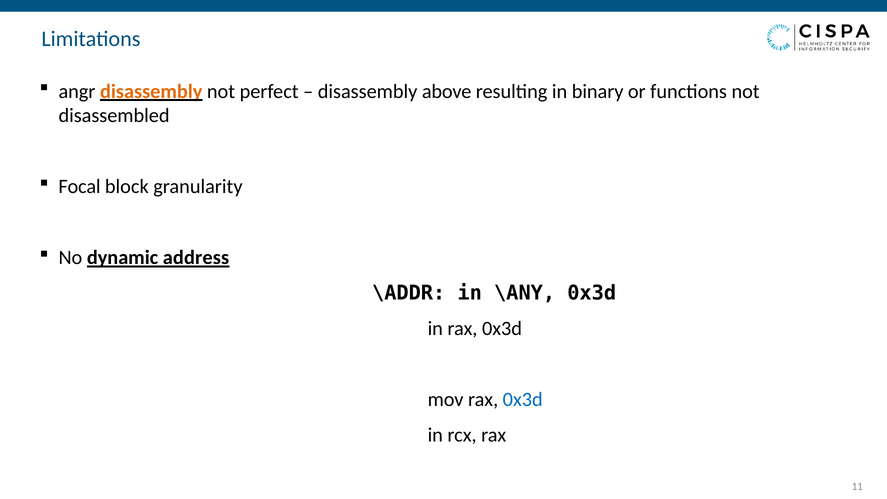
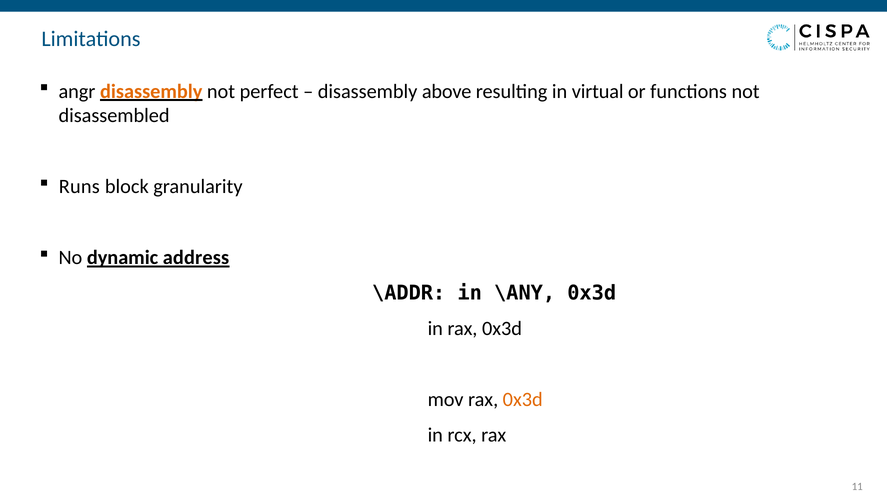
binary: binary -> virtual
Focal: Focal -> Runs
0x3d at (523, 400) colour: blue -> orange
